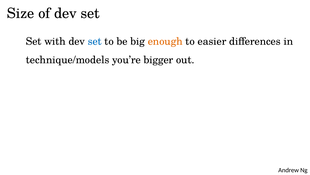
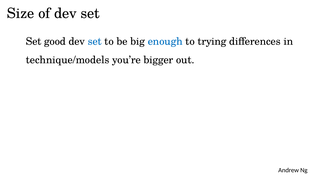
with: with -> good
enough colour: orange -> blue
easier: easier -> trying
